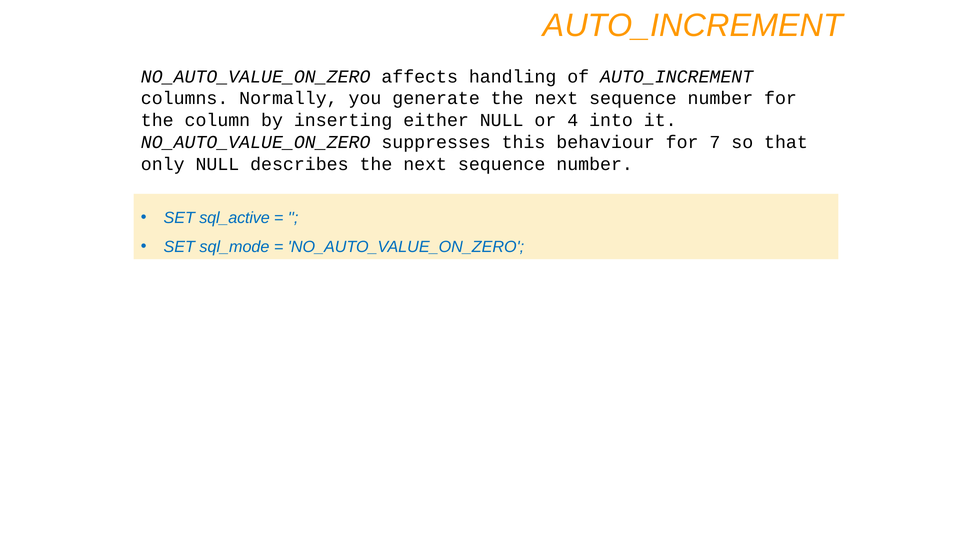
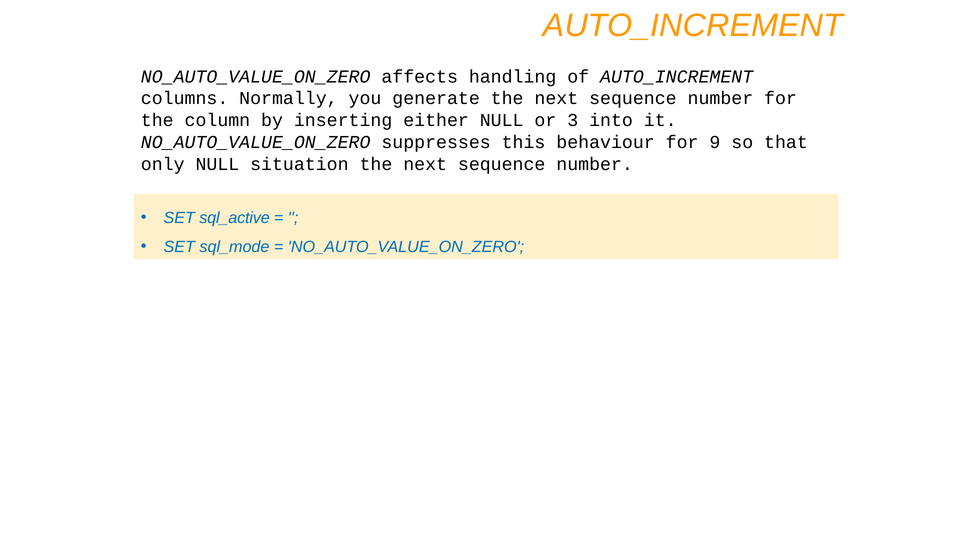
4: 4 -> 3
7: 7 -> 9
describes: describes -> situation
